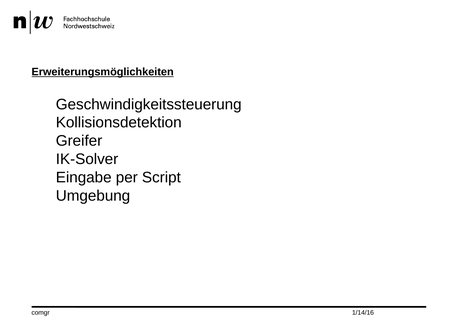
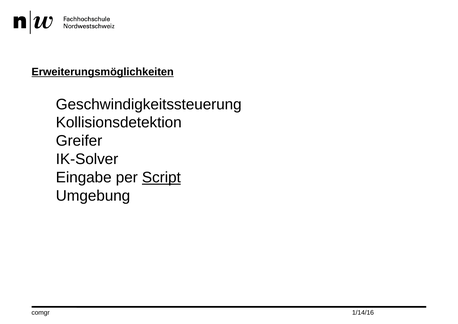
Script underline: none -> present
